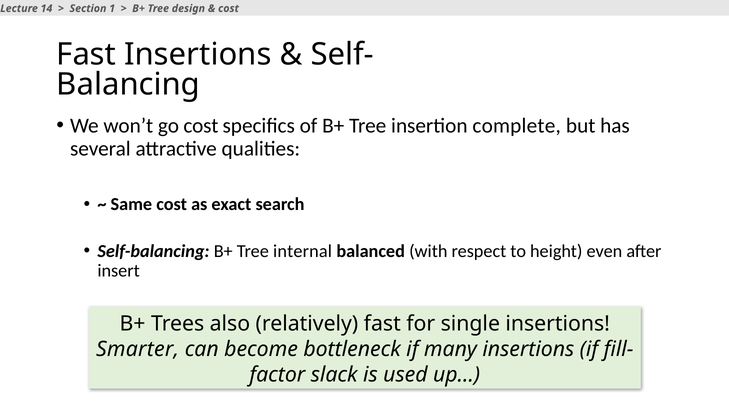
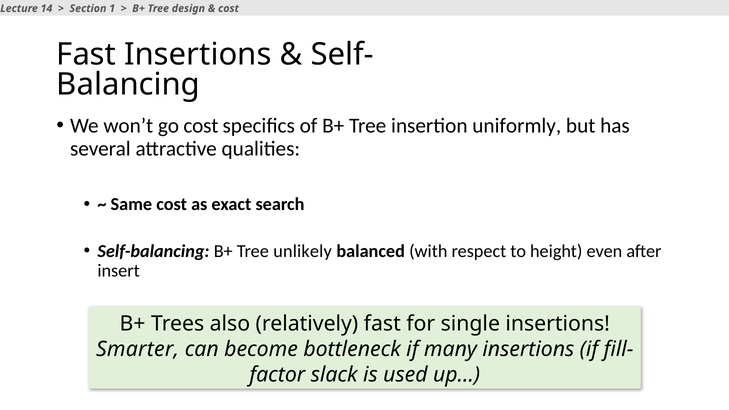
complete: complete -> uniformly
internal: internal -> unlikely
